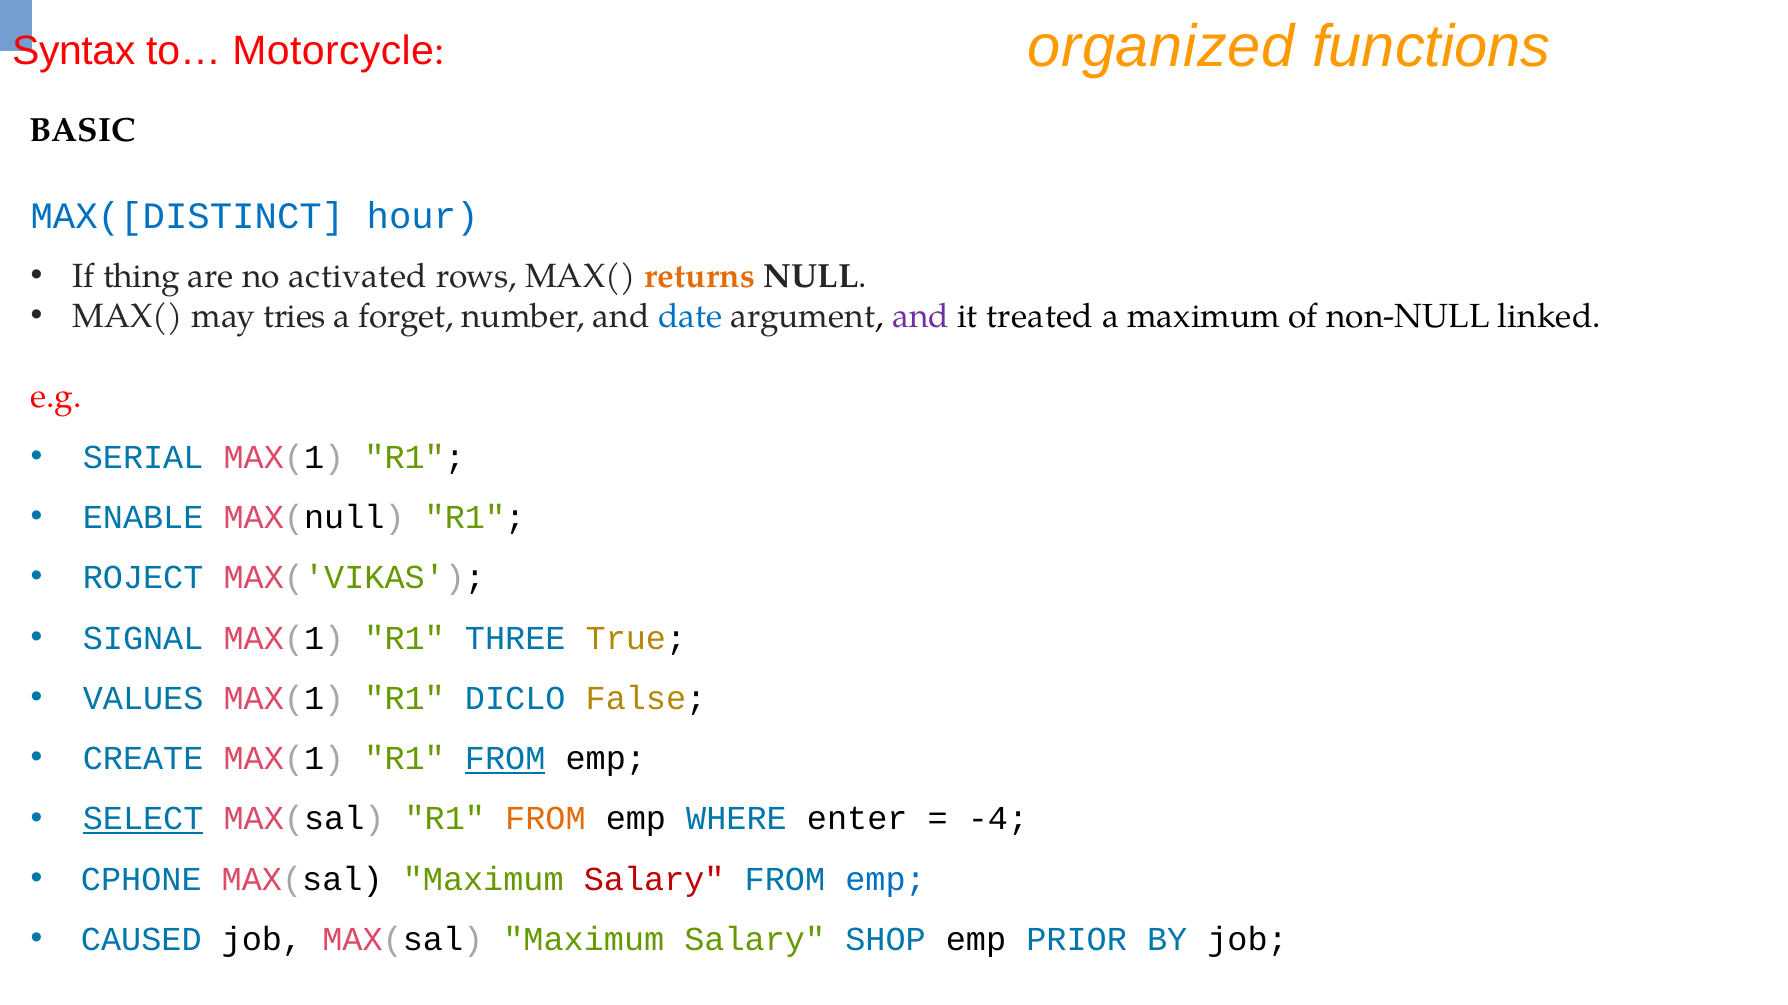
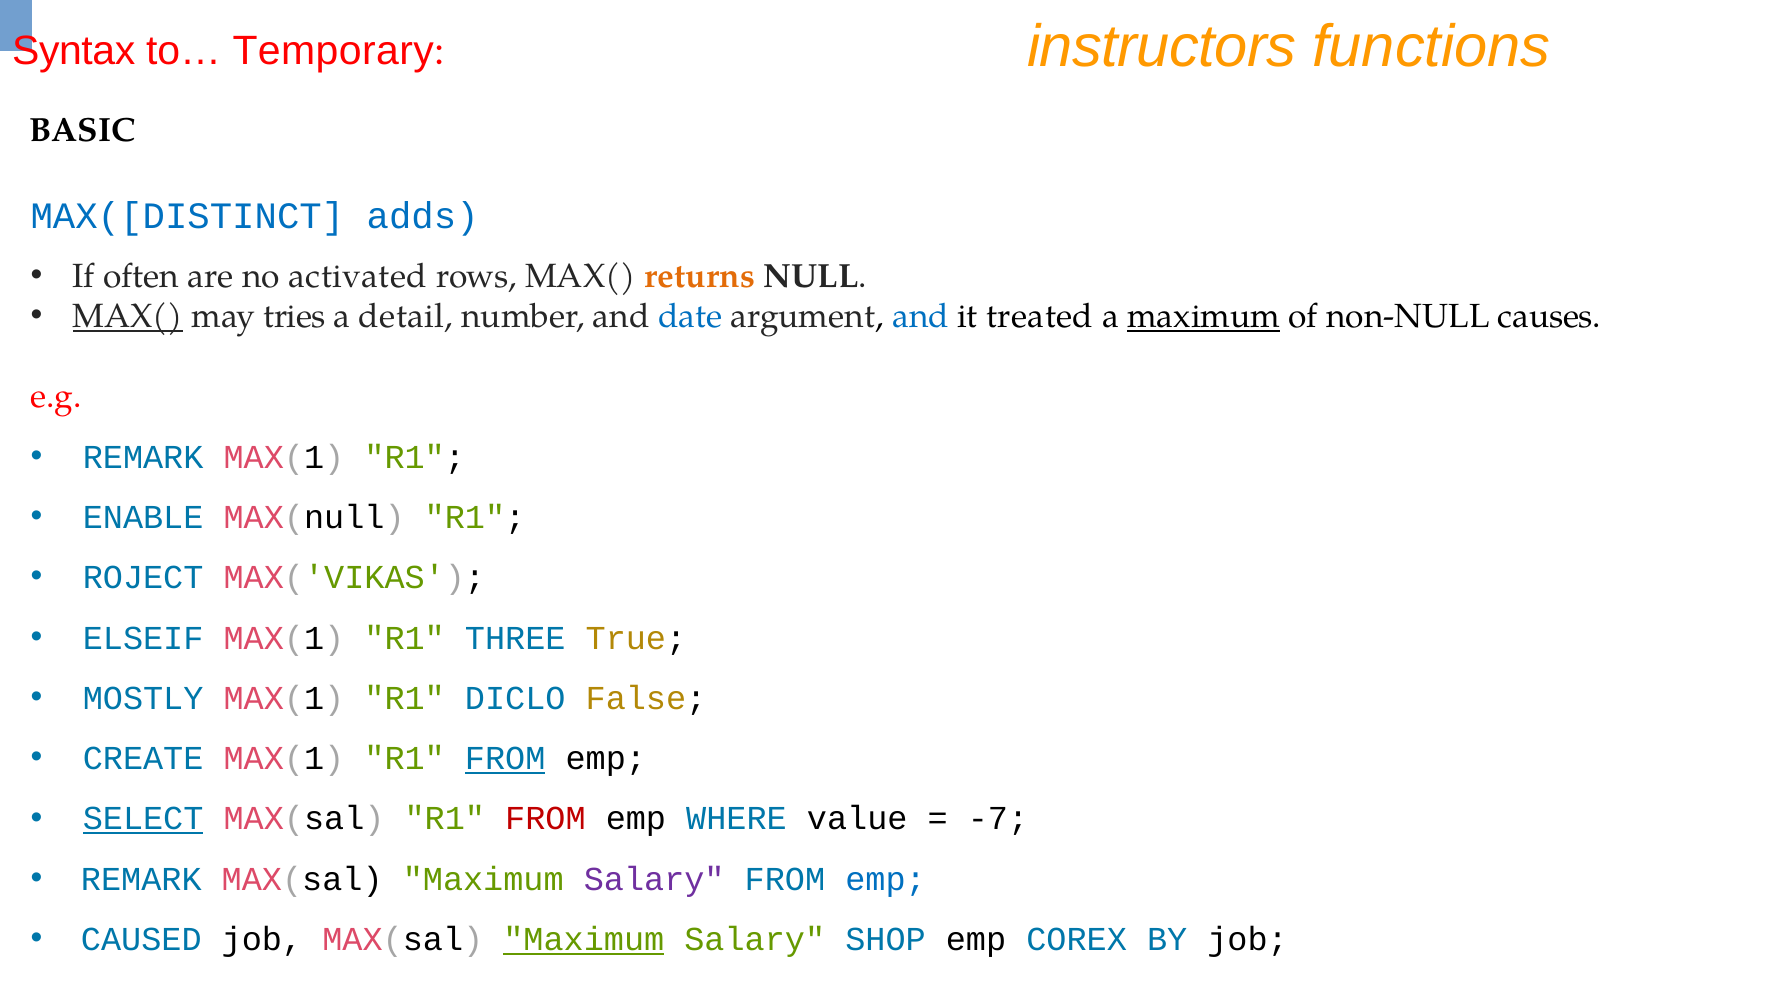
Motorcycle: Motorcycle -> Temporary
organized: organized -> instructors
hour: hour -> adds
thing: thing -> often
MAX( at (128, 317) underline: none -> present
forget: forget -> detail
and at (921, 317) colour: purple -> blue
maximum at (1204, 317) underline: none -> present
linked: linked -> causes
SERIAL at (143, 457): SERIAL -> REMARK
SIGNAL: SIGNAL -> ELSEIF
VALUES: VALUES -> MOSTLY
FROM at (545, 819) colour: orange -> red
enter: enter -> value
-4: -4 -> -7
CPHONE at (141, 880): CPHONE -> REMARK
Salary at (654, 880) colour: red -> purple
Maximum at (584, 940) underline: none -> present
PRIOR: PRIOR -> COREX
